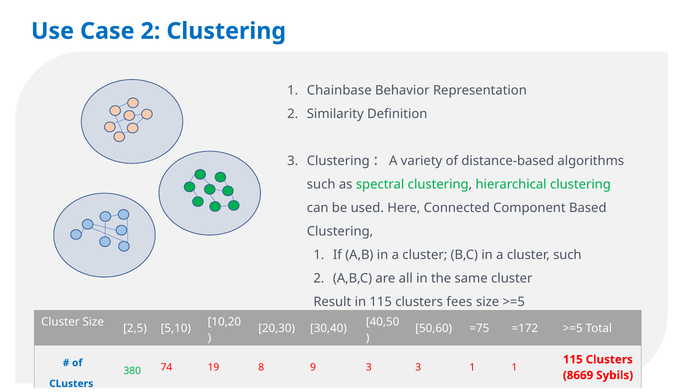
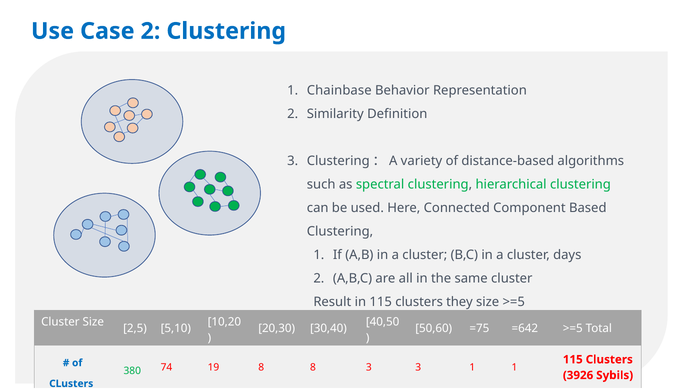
cluster such: such -> days
fees: fees -> they
=172: =172 -> =642
8 9: 9 -> 8
8669: 8669 -> 3926
